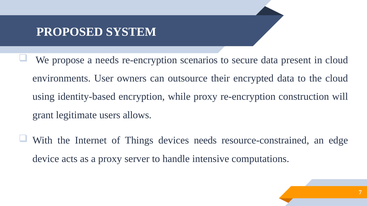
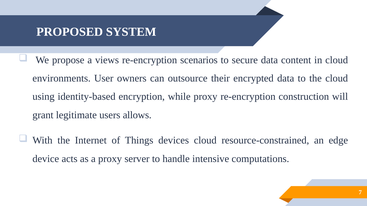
a needs: needs -> views
present: present -> content
devices needs: needs -> cloud
